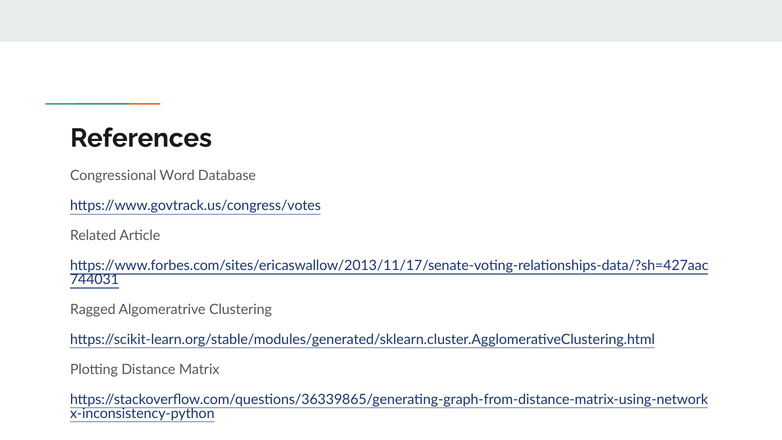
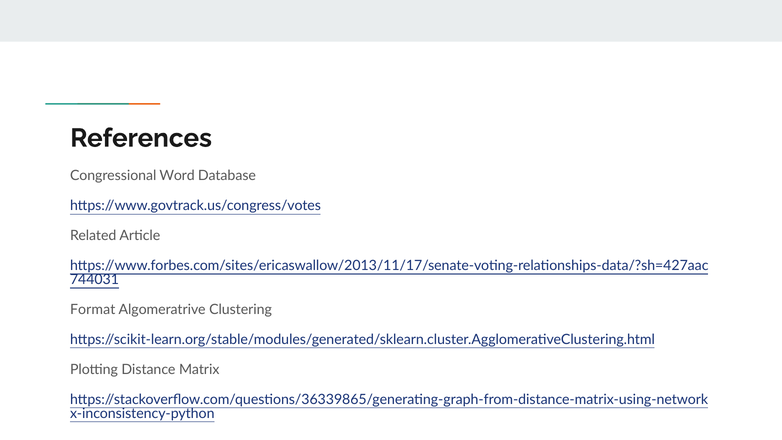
Ragged: Ragged -> Format
